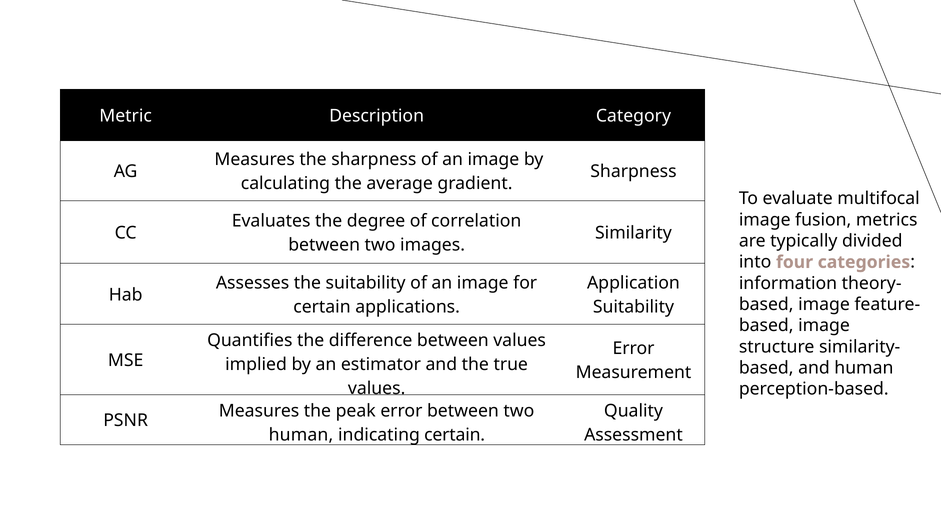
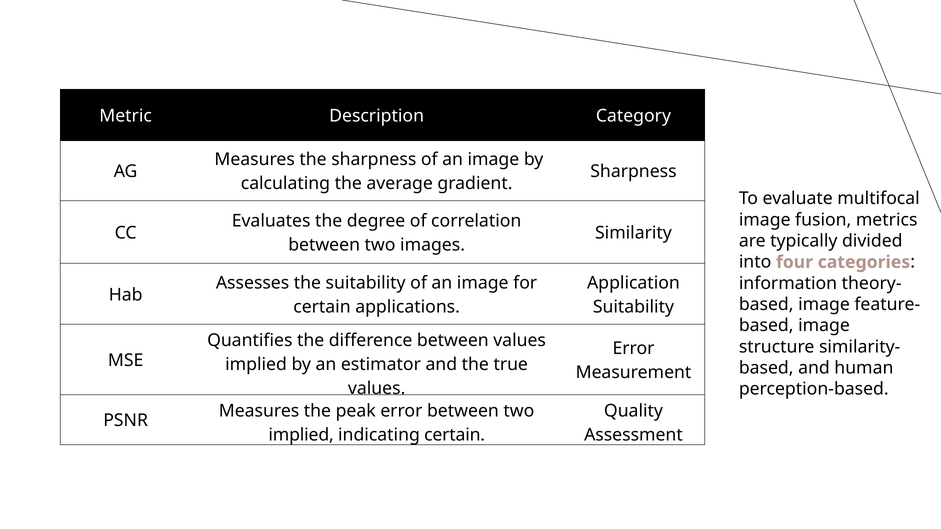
human at (301, 435): human -> implied
